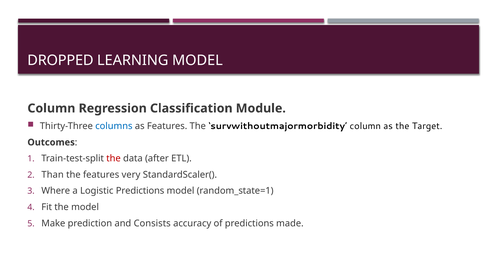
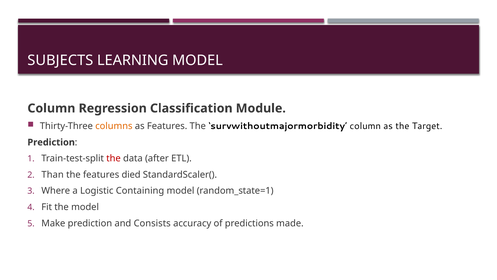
DROPPED: DROPPED -> SUBJECTS
columns colour: blue -> orange
Outcomes at (51, 142): Outcomes -> Prediction
very: very -> died
Logistic Predictions: Predictions -> Containing
